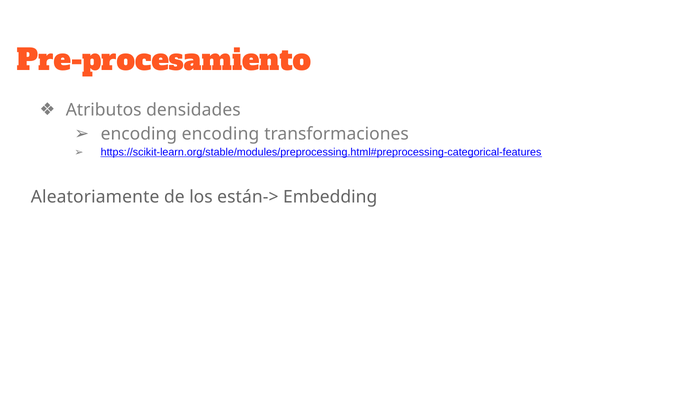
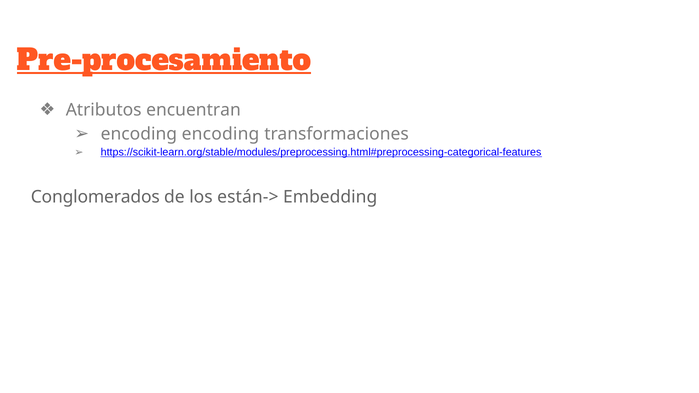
Pre-procesamiento underline: none -> present
densidades: densidades -> encuentran
Aleatoriamente: Aleatoriamente -> Conglomerados
